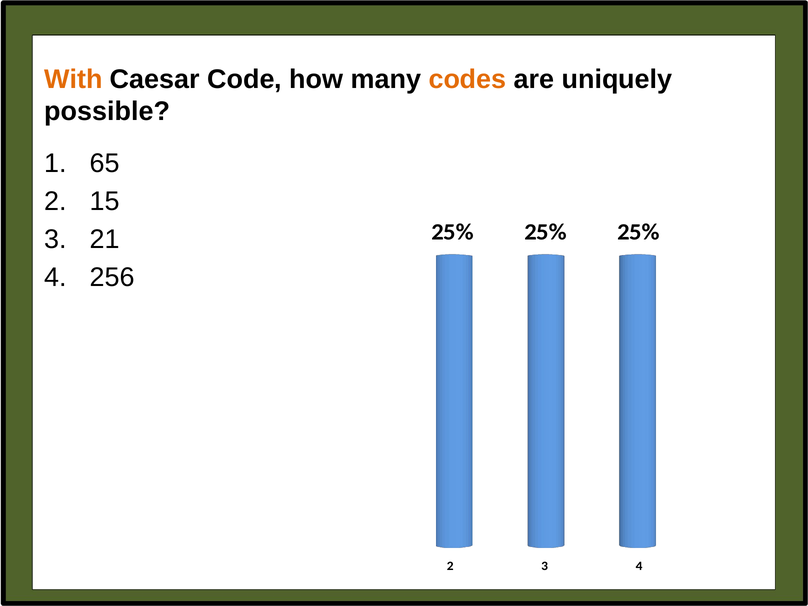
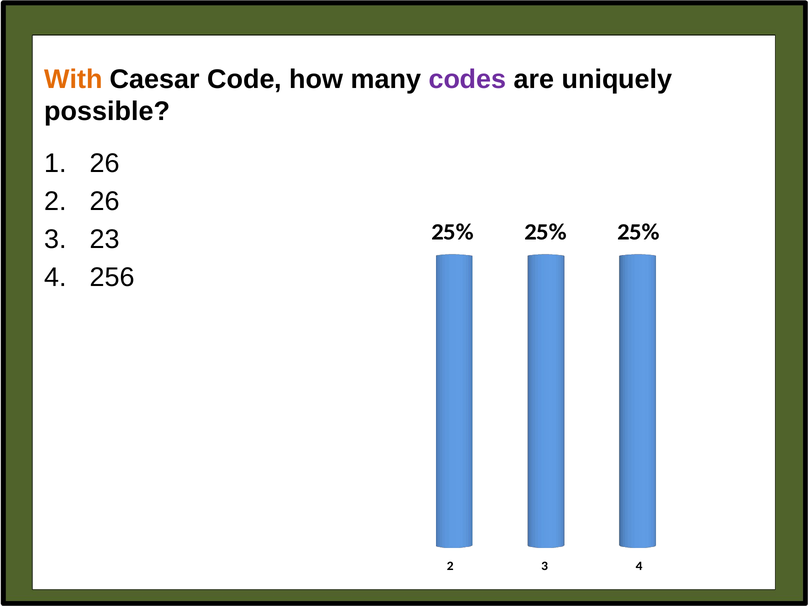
codes colour: orange -> purple
65 at (105, 163): 65 -> 26
15 at (105, 201): 15 -> 26
21: 21 -> 23
